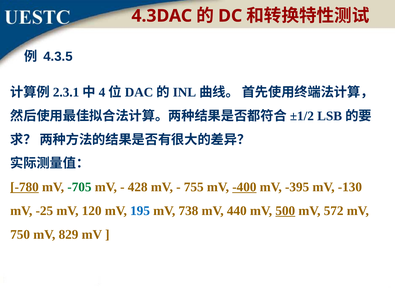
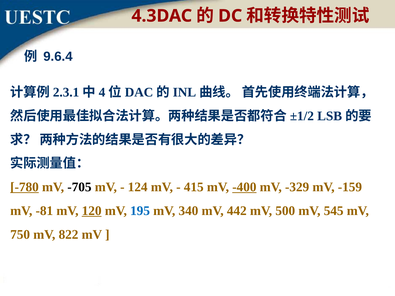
4.3.5: 4.3.5 -> 9.6.4
-705 colour: green -> black
428: 428 -> 124
755: 755 -> 415
-395: -395 -> -329
-130: -130 -> -159
-25: -25 -> -81
120 underline: none -> present
738: 738 -> 340
440: 440 -> 442
500 underline: present -> none
572: 572 -> 545
829: 829 -> 822
